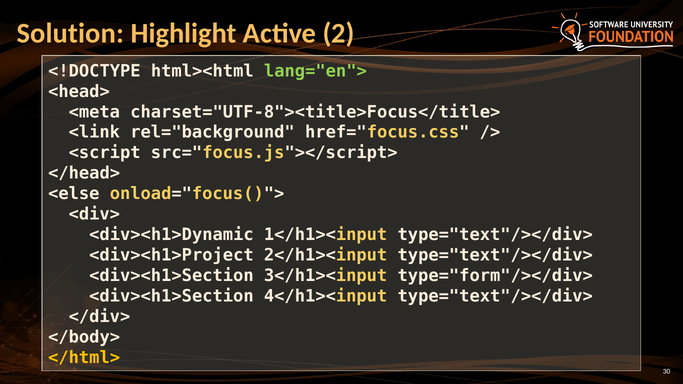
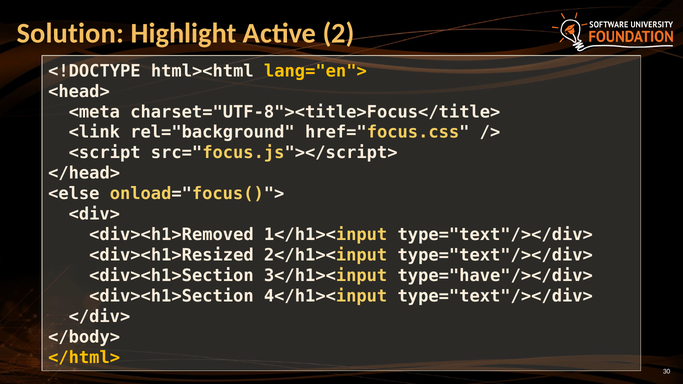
lang="en"> colour: light green -> yellow
<div><h1>Dynamic: <div><h1>Dynamic -> <div><h1>Removed
<div><h1>Project: <div><h1>Project -> <div><h1>Resized
type="form"/></div>: type="form"/></div> -> type="have"/></div>
